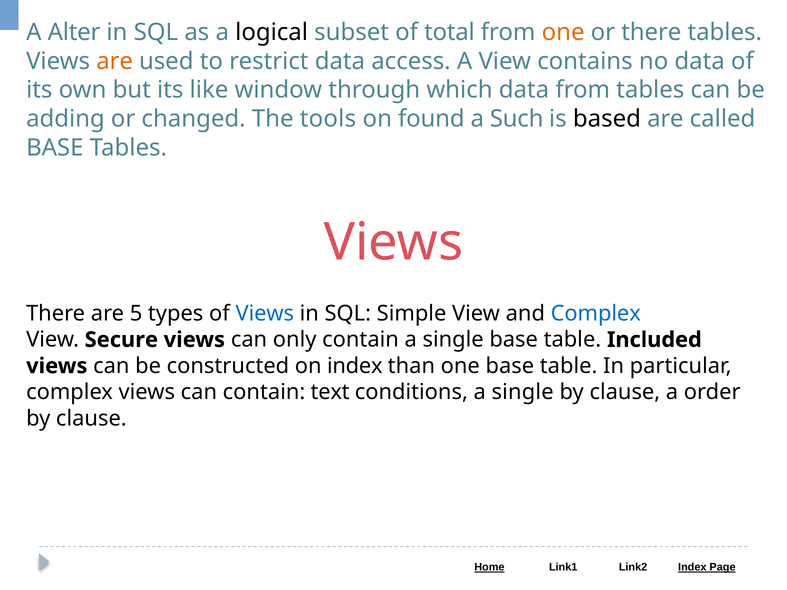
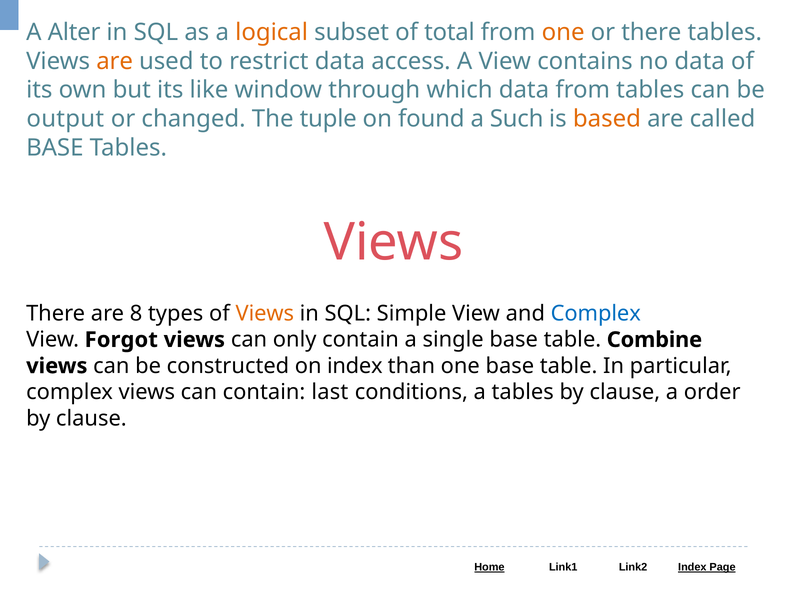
logical colour: black -> orange
adding: adding -> output
tools: tools -> tuple
based colour: black -> orange
5: 5 -> 8
Views at (265, 314) colour: blue -> orange
Secure: Secure -> Forgot
Included: Included -> Combine
text: text -> last
conditions a single: single -> tables
